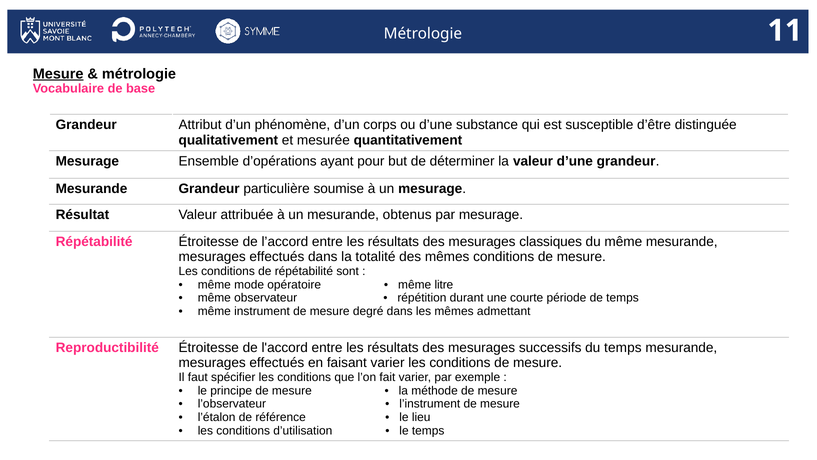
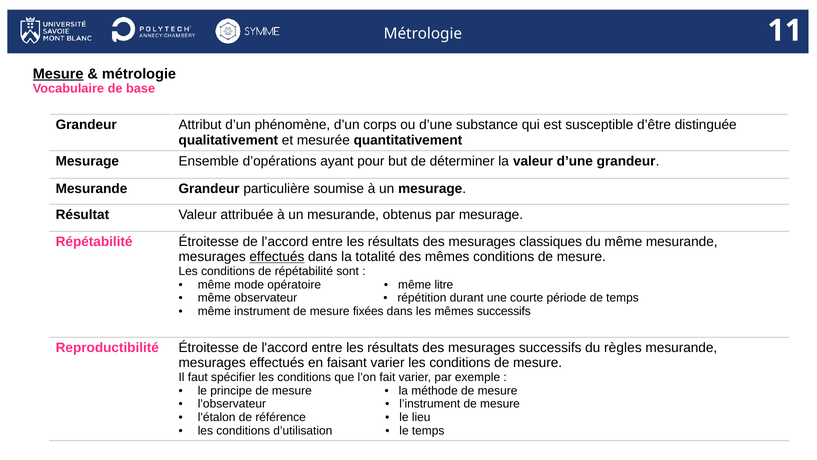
effectués at (277, 257) underline: none -> present
degré: degré -> fixées
mêmes admettant: admettant -> successifs
du temps: temps -> règles
